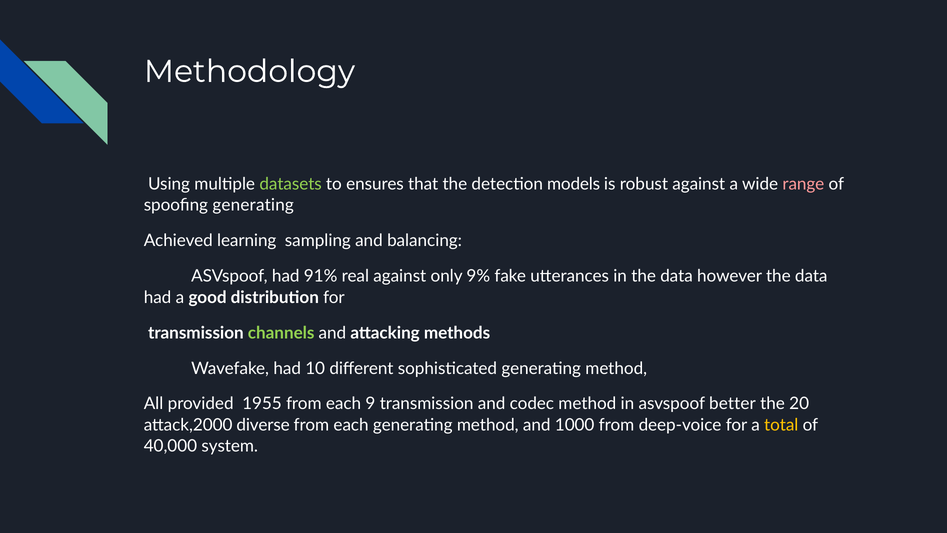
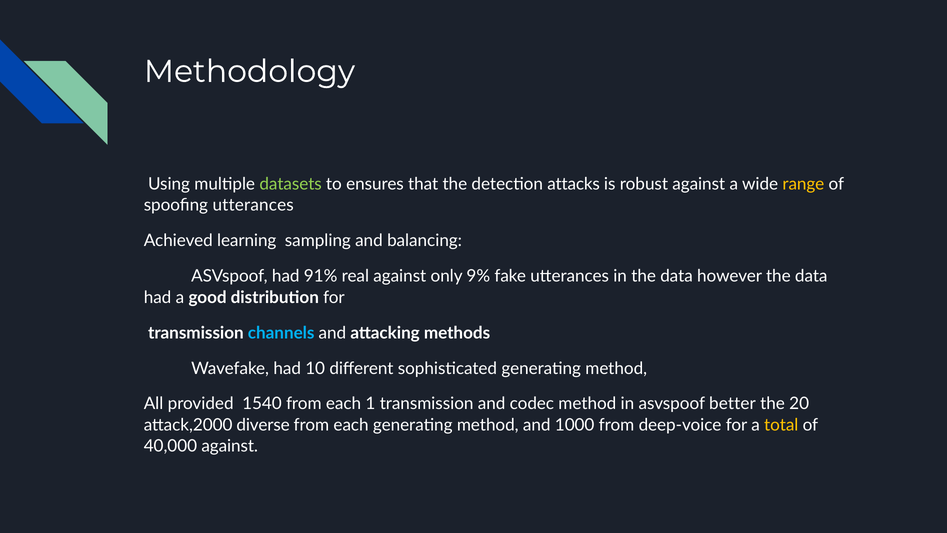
models: models -> attacks
range colour: pink -> yellow
spoofing generating: generating -> utterances
channels colour: light green -> light blue
1955: 1955 -> 1540
9: 9 -> 1
40,000 system: system -> against
